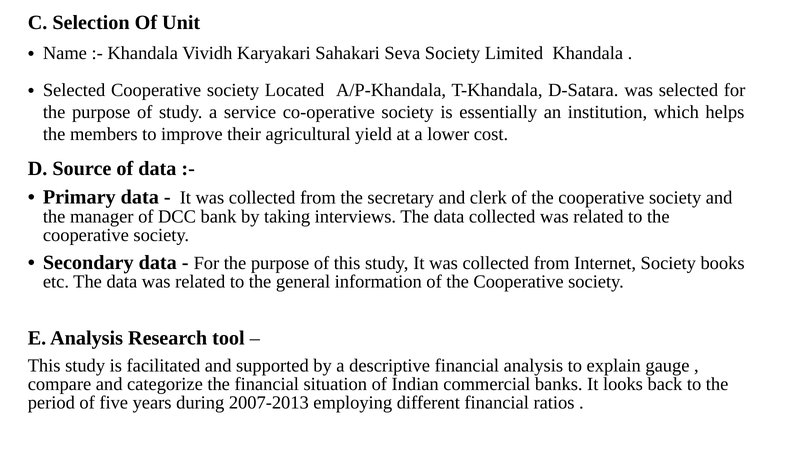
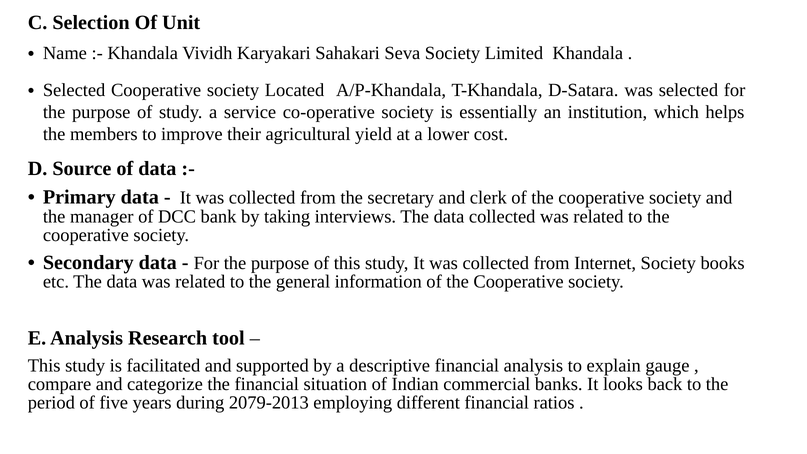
2007-2013: 2007-2013 -> 2079-2013
